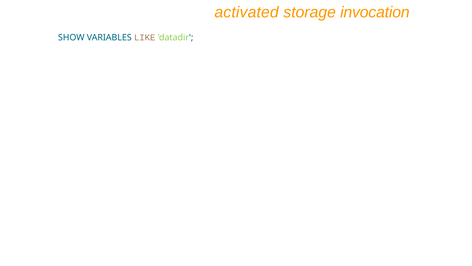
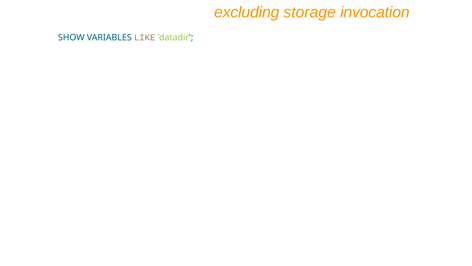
activated: activated -> excluding
